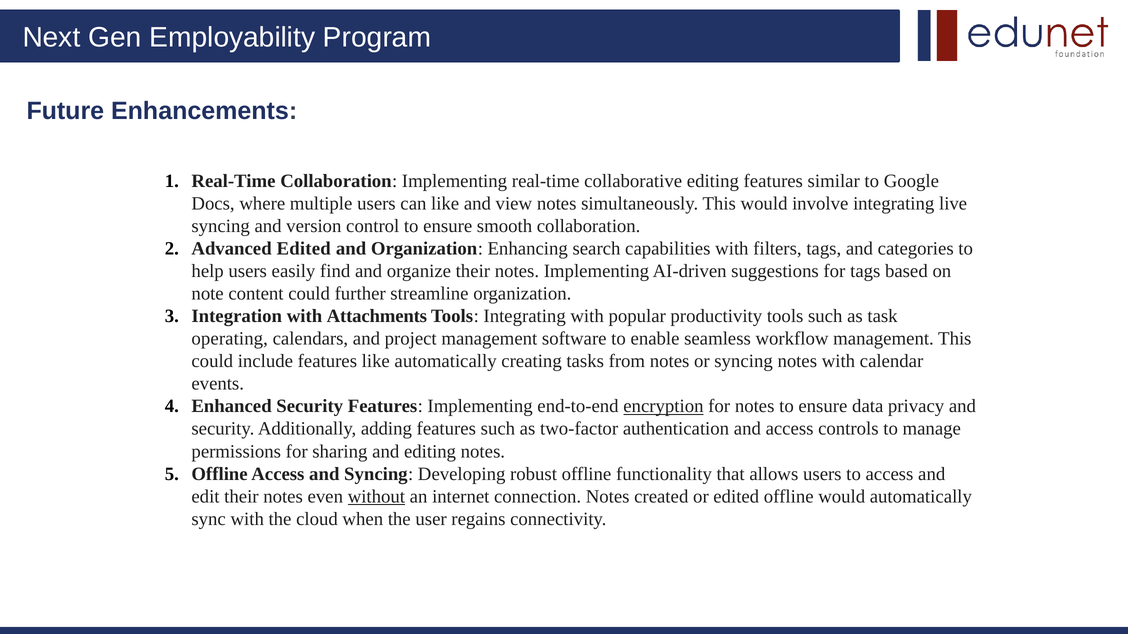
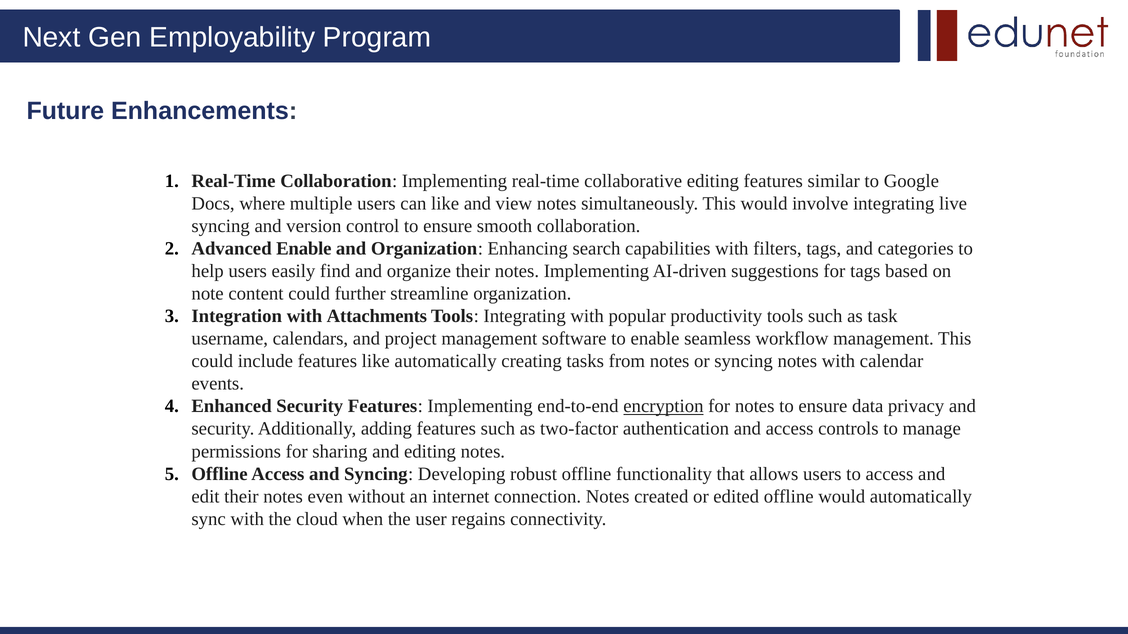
Advanced Edited: Edited -> Enable
operating: operating -> username
without underline: present -> none
